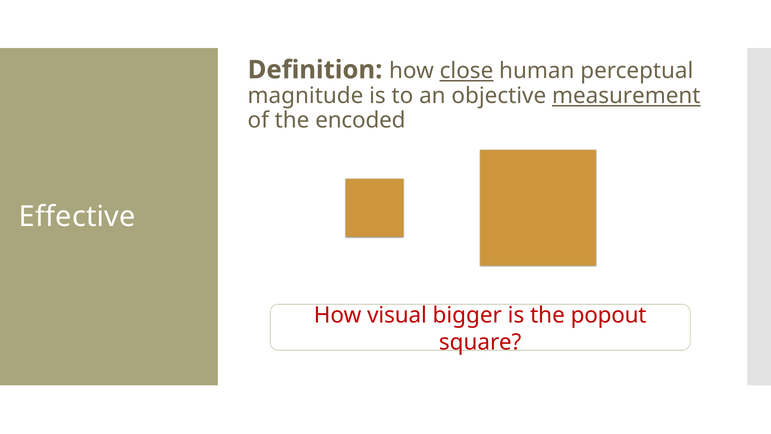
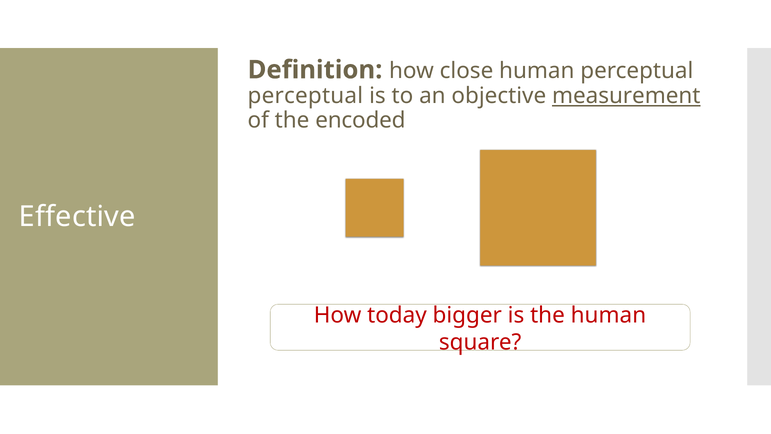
close underline: present -> none
magnitude at (305, 96): magnitude -> perceptual
visual: visual -> today
the popout: popout -> human
